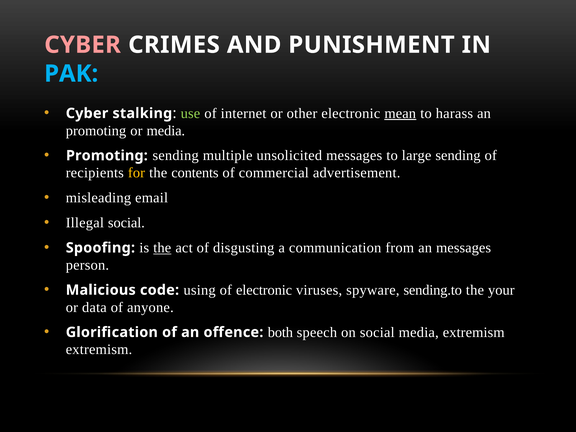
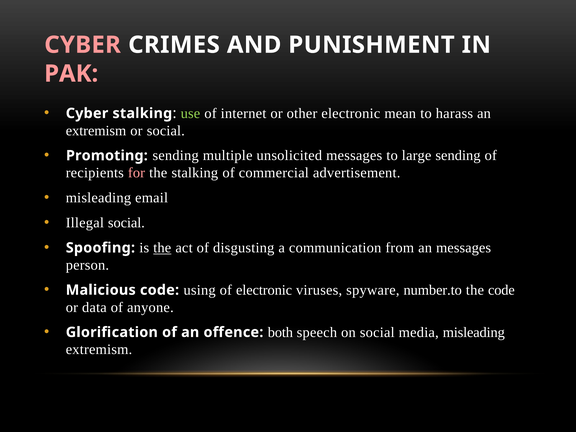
PAK colour: light blue -> pink
mean underline: present -> none
promoting at (96, 131): promoting -> extremism
or media: media -> social
for colour: yellow -> pink
the contents: contents -> stalking
sending.to: sending.to -> number.to
the your: your -> code
media extremism: extremism -> misleading
